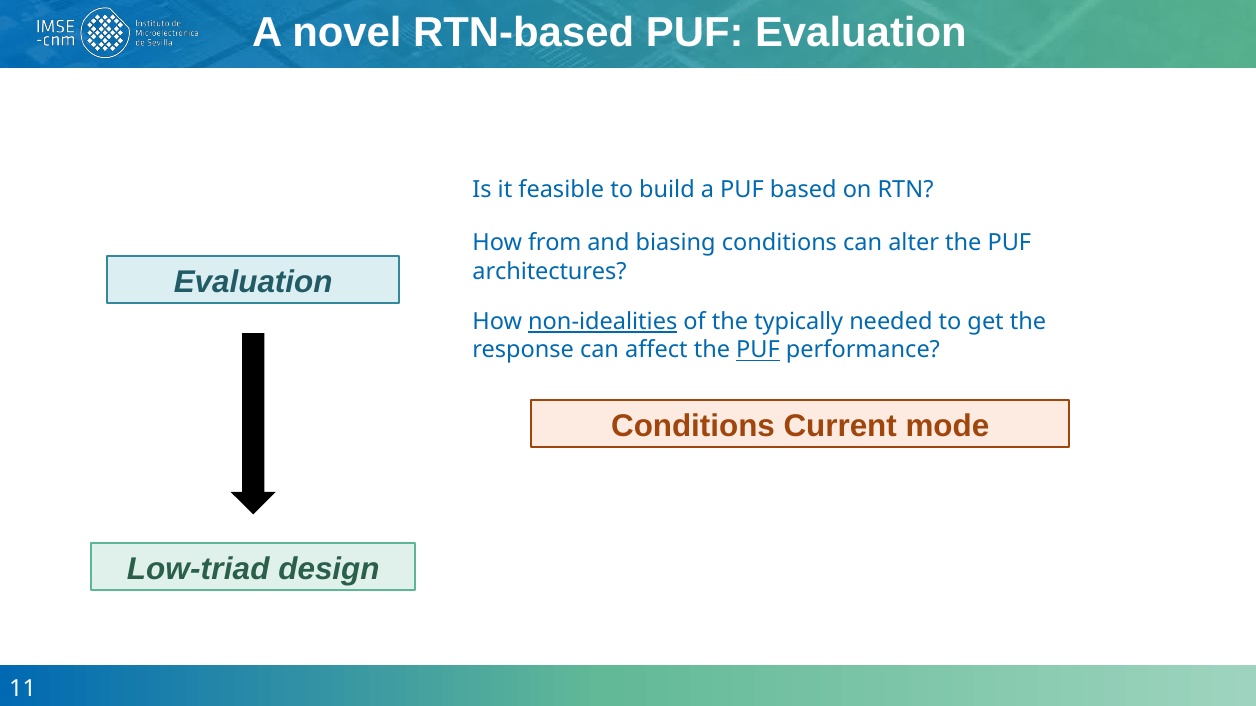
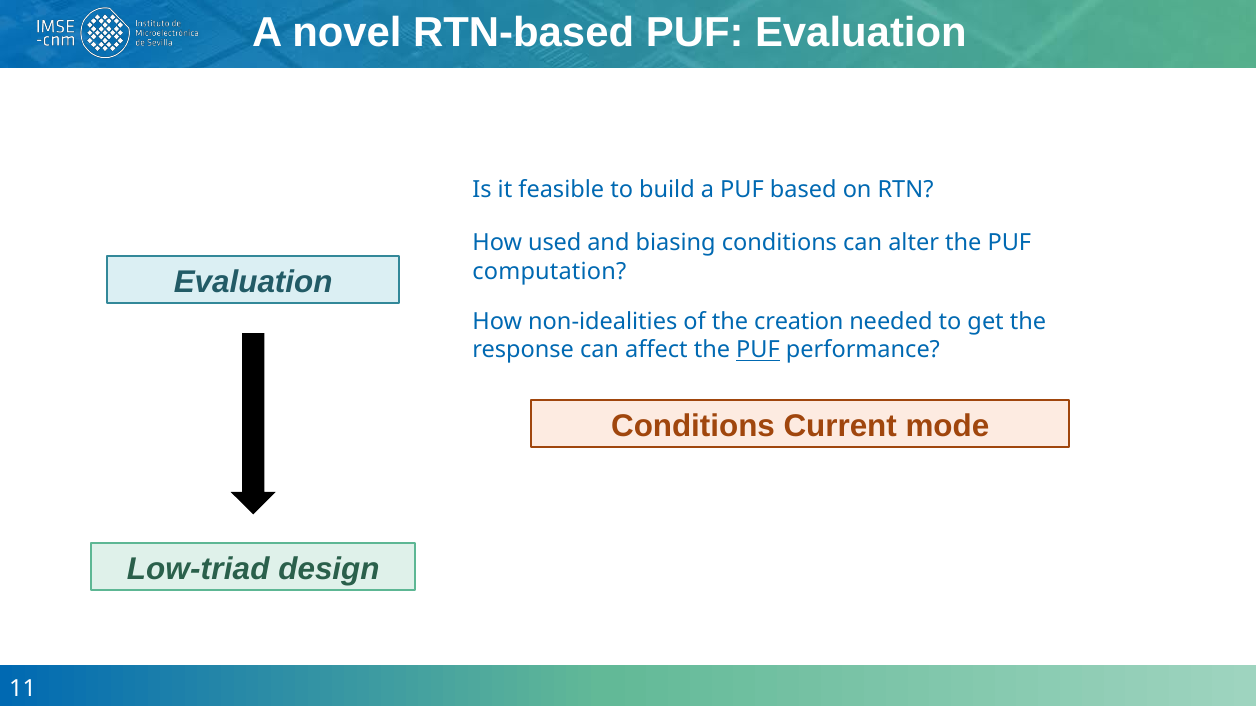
from: from -> used
architectures: architectures -> computation
non-idealities underline: present -> none
typically: typically -> creation
